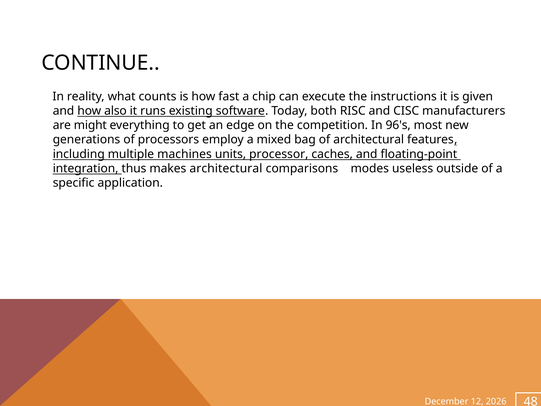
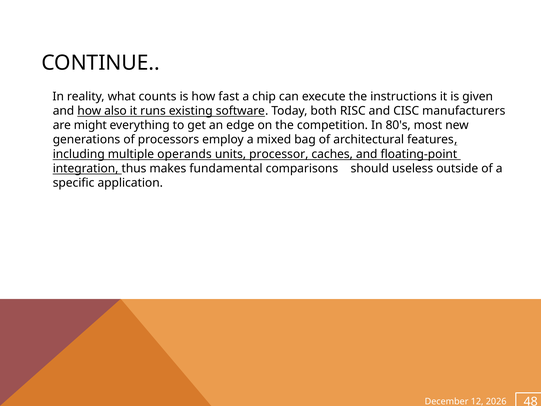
96's: 96's -> 80's
machines: machines -> operands
makes architectural: architectural -> fundamental
modes: modes -> should
